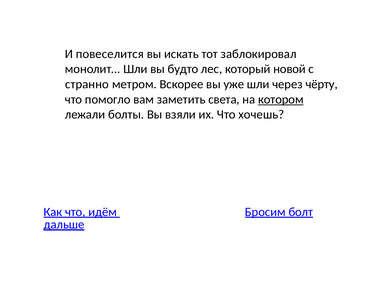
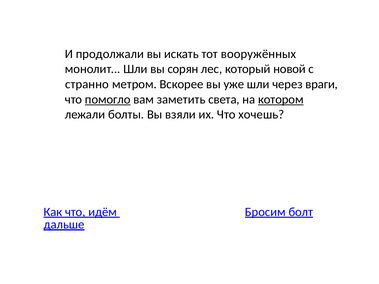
повеселится: повеселится -> продолжали
заблокировал: заблокировал -> вооружённых
будто: будто -> сорян
чёрту: чёрту -> враги
помогло underline: none -> present
